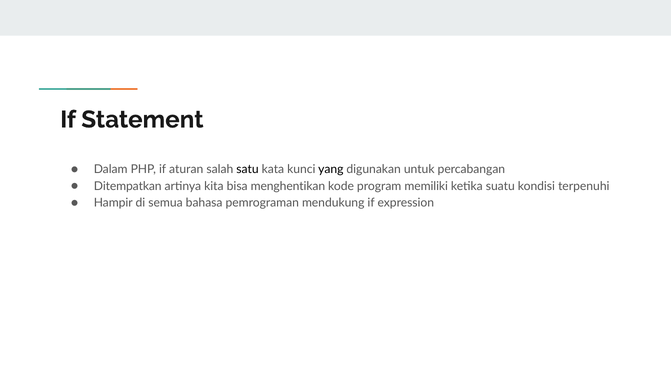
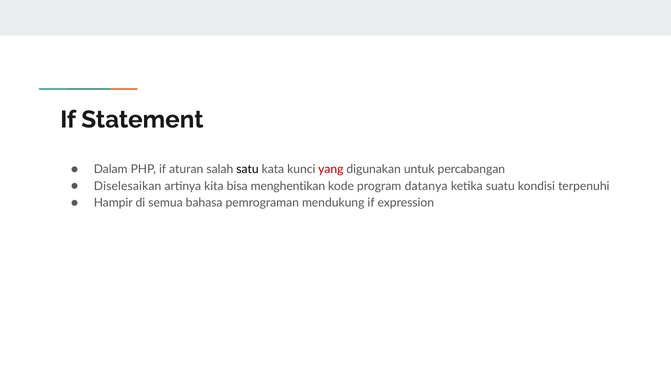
yang colour: black -> red
Ditempatkan: Ditempatkan -> Diselesaikan
memiliki: memiliki -> datanya
